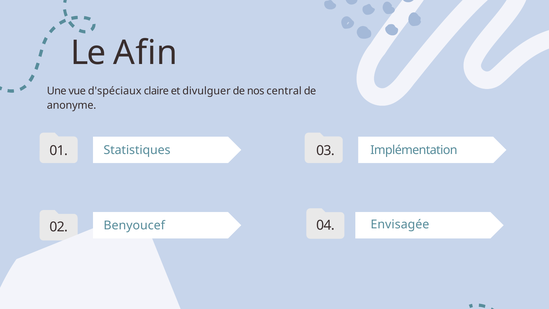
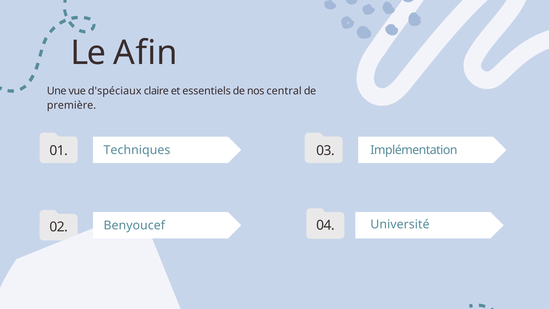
divulguer: divulguer -> essentiels
anonyme: anonyme -> première
Statistiques: Statistiques -> Techniques
Envisagée: Envisagée -> Université
